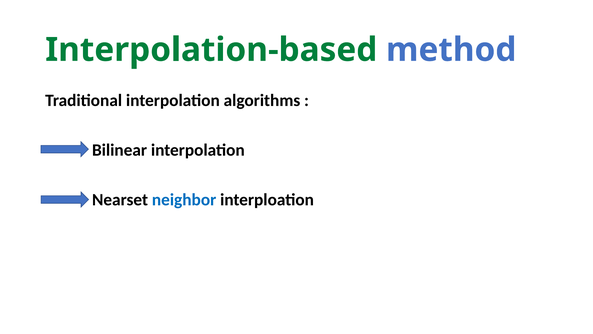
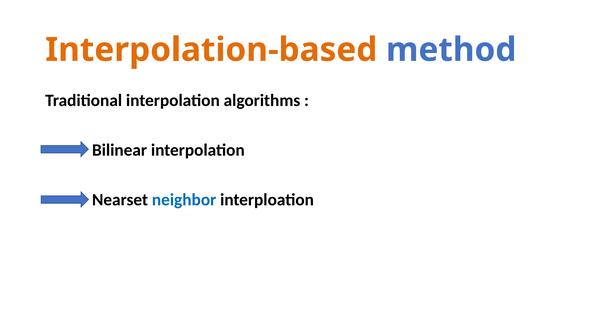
Interpolation-based colour: green -> orange
